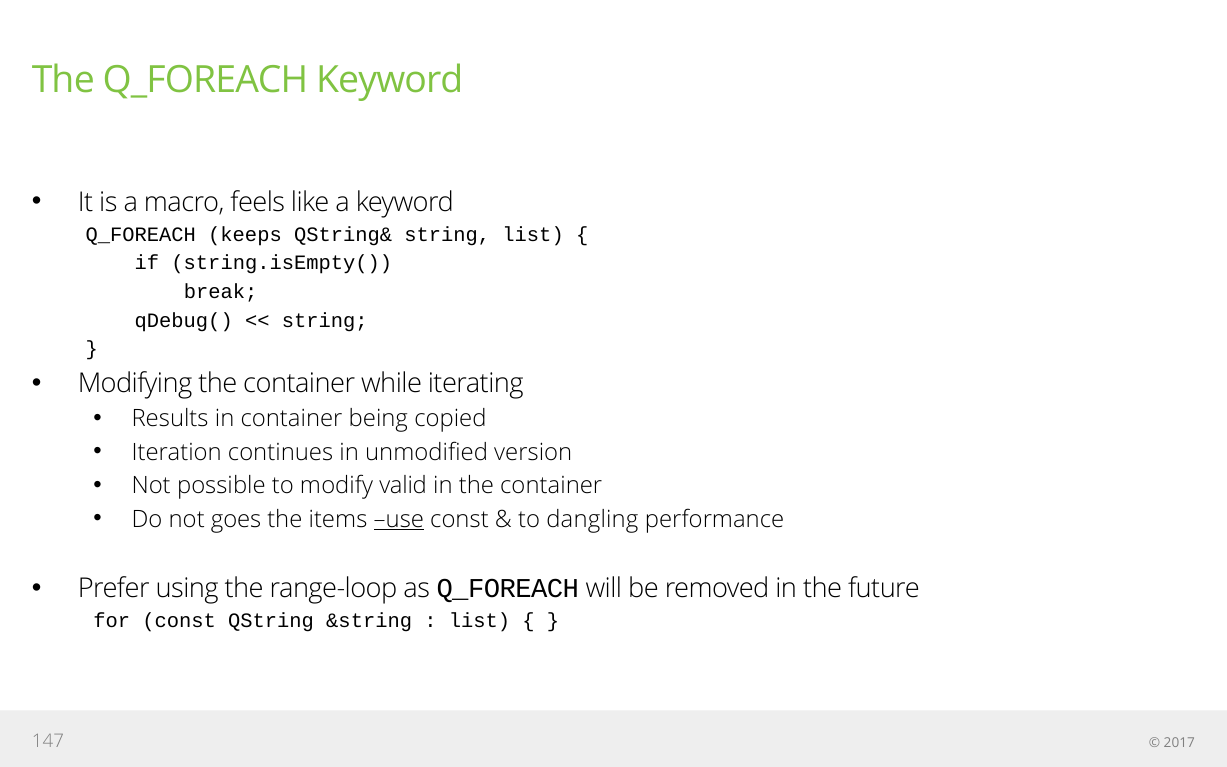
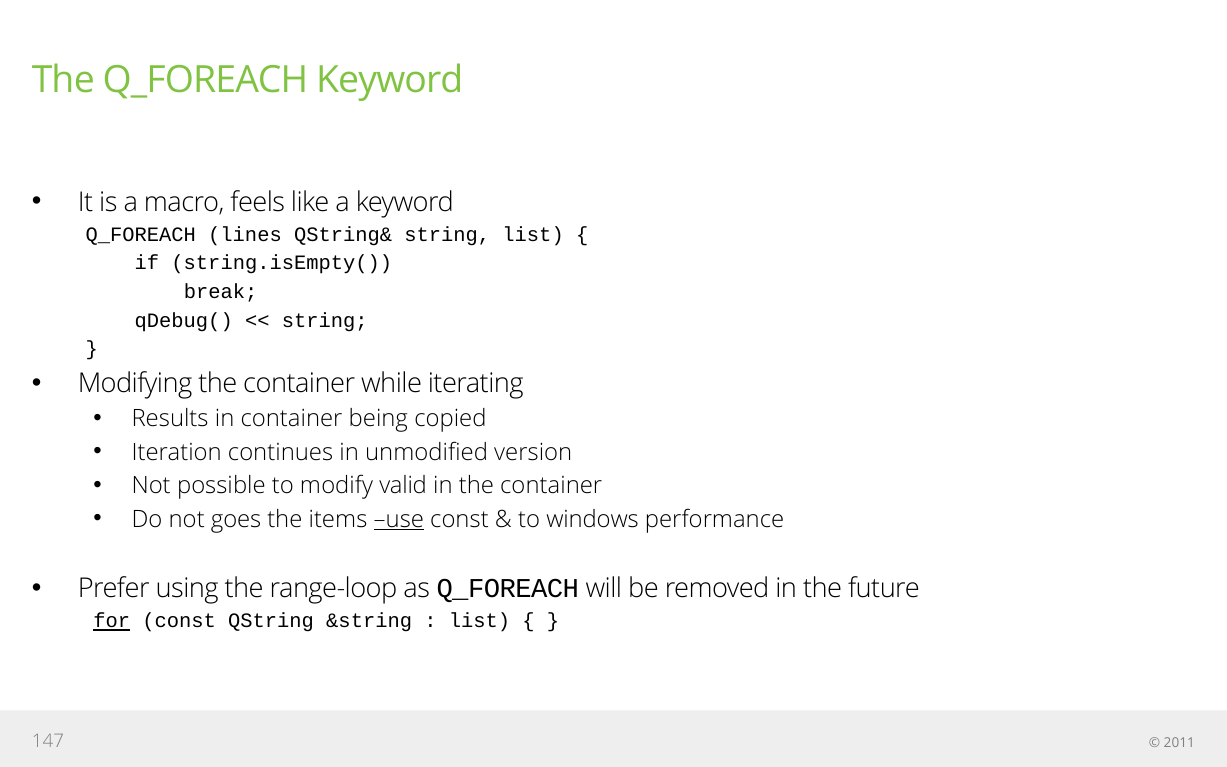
keeps: keeps -> lines
dangling: dangling -> windows
for underline: none -> present
2017: 2017 -> 2011
